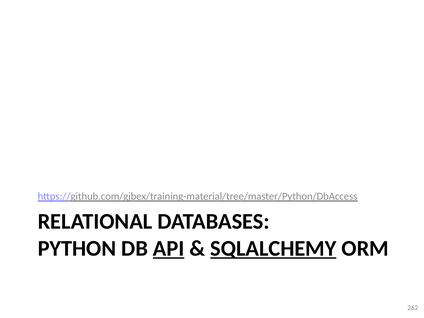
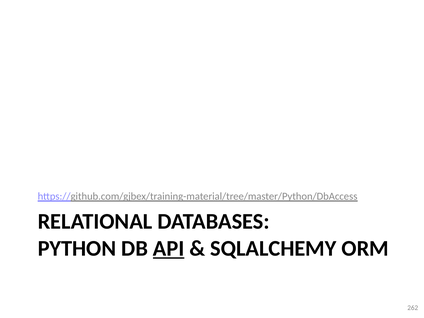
SQLALCHEMY underline: present -> none
